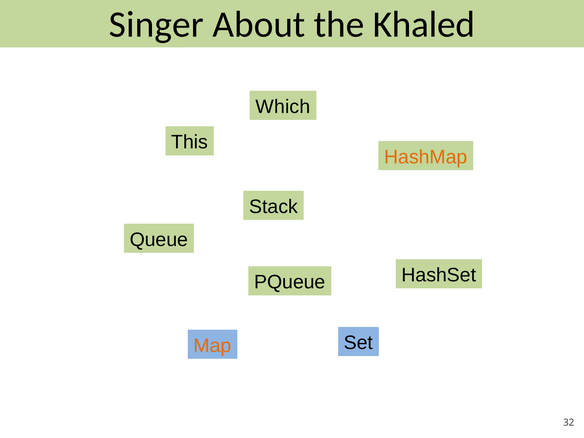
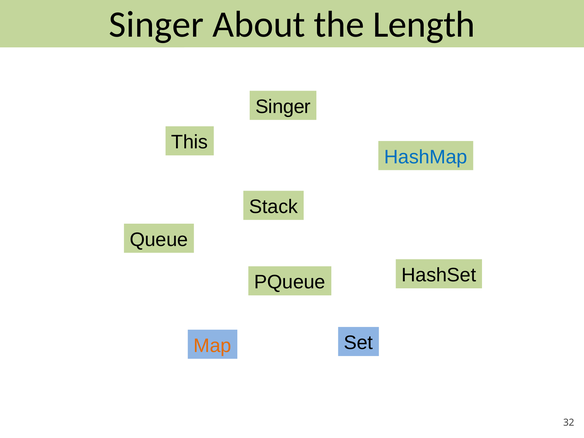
Khaled: Khaled -> Length
Which at (283, 107): Which -> Singer
HashMap colour: orange -> blue
